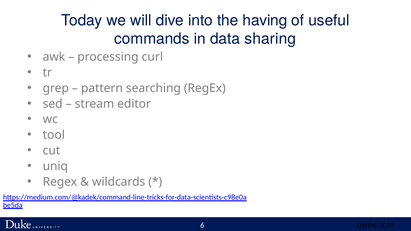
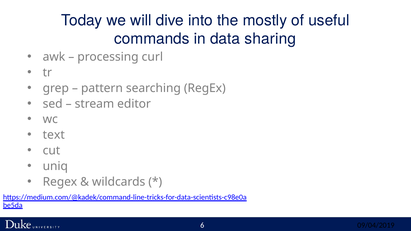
having: having -> mostly
tool: tool -> text
